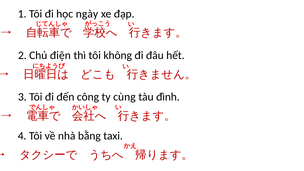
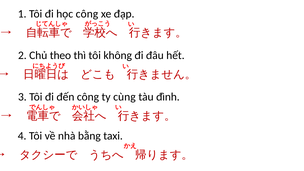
học ngày: ngày -> công
điện: điện -> theo
